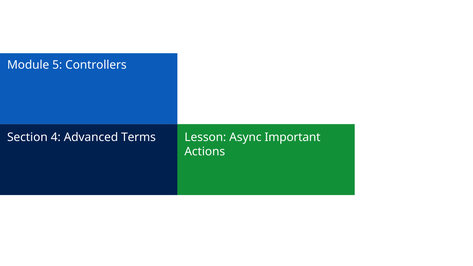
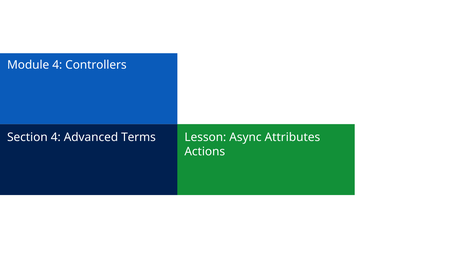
Module 5: 5 -> 4
Important: Important -> Attributes
